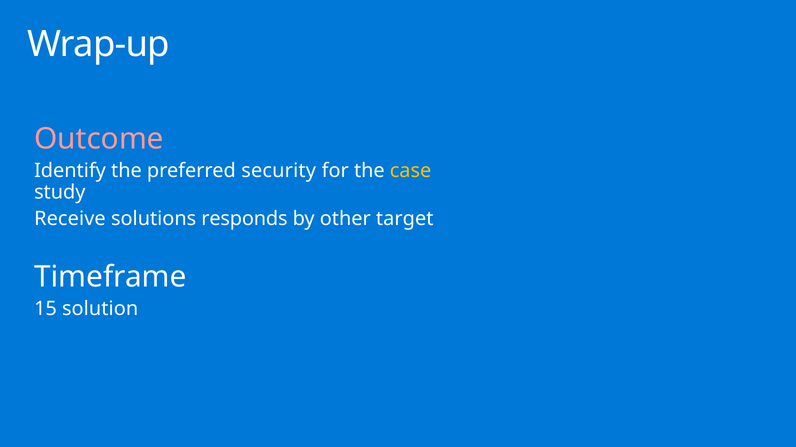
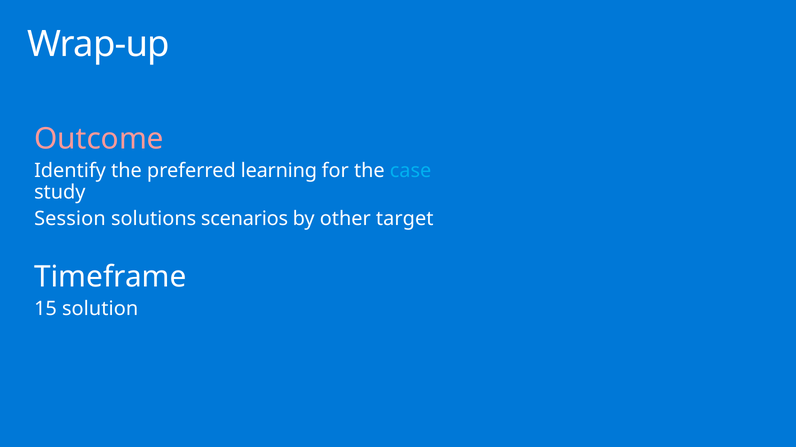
security: security -> learning
case colour: yellow -> light blue
Receive: Receive -> Session
responds: responds -> scenarios
